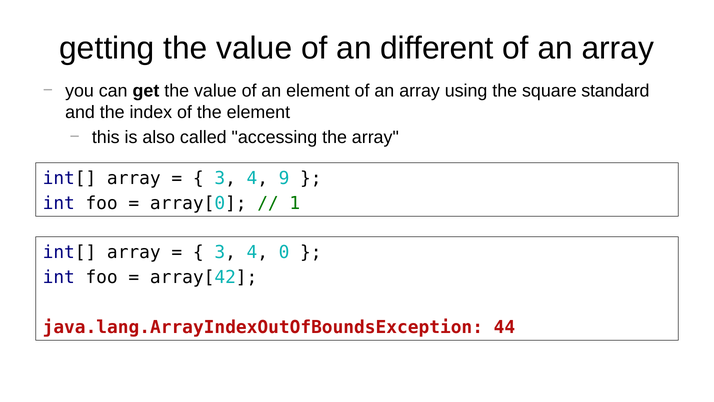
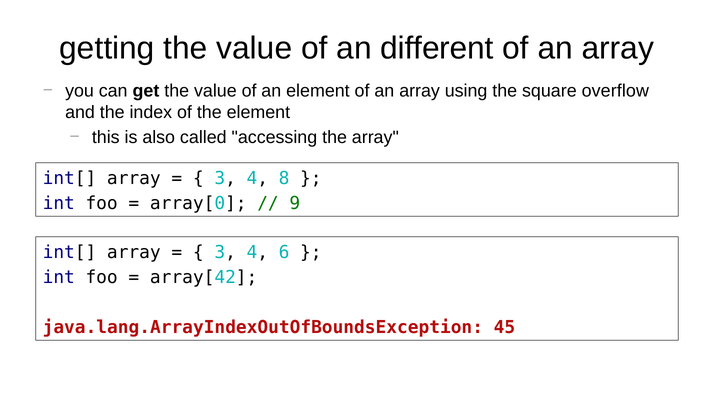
standard: standard -> overflow
9: 9 -> 8
1: 1 -> 9
0: 0 -> 6
44: 44 -> 45
